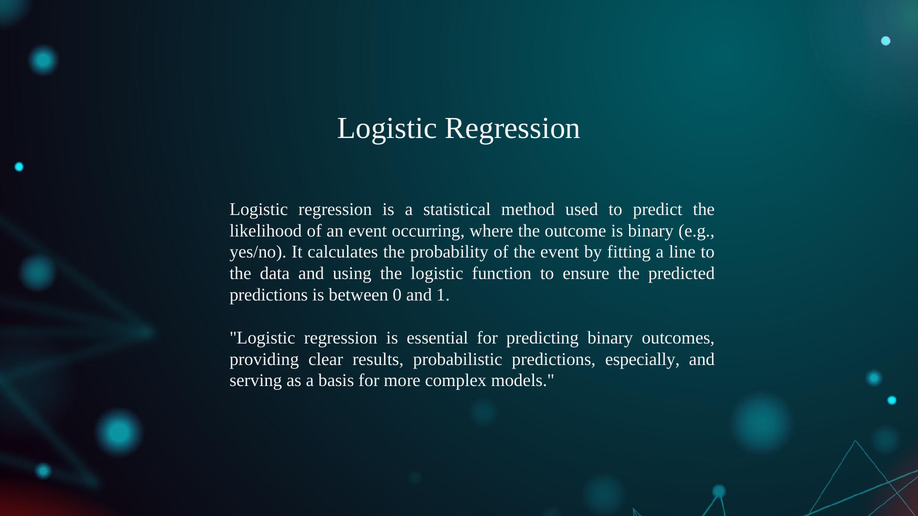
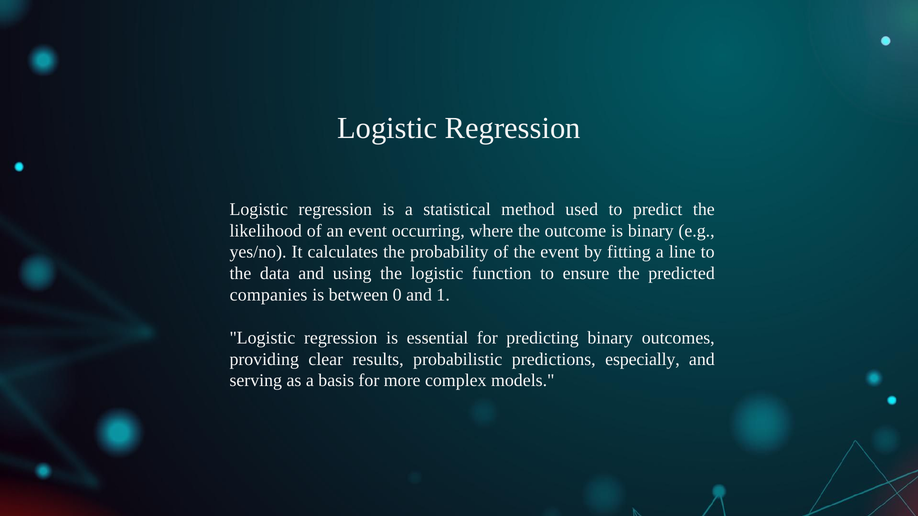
predictions at (269, 295): predictions -> companies
